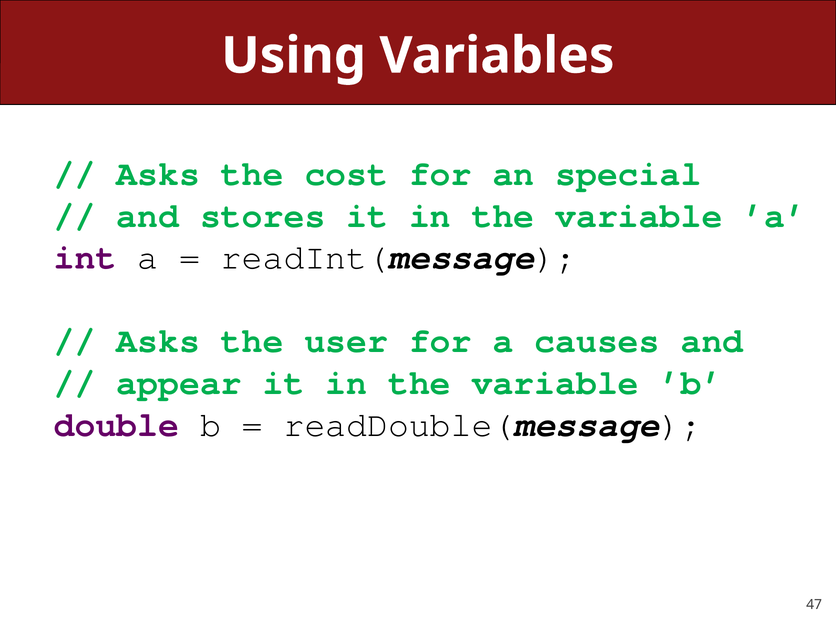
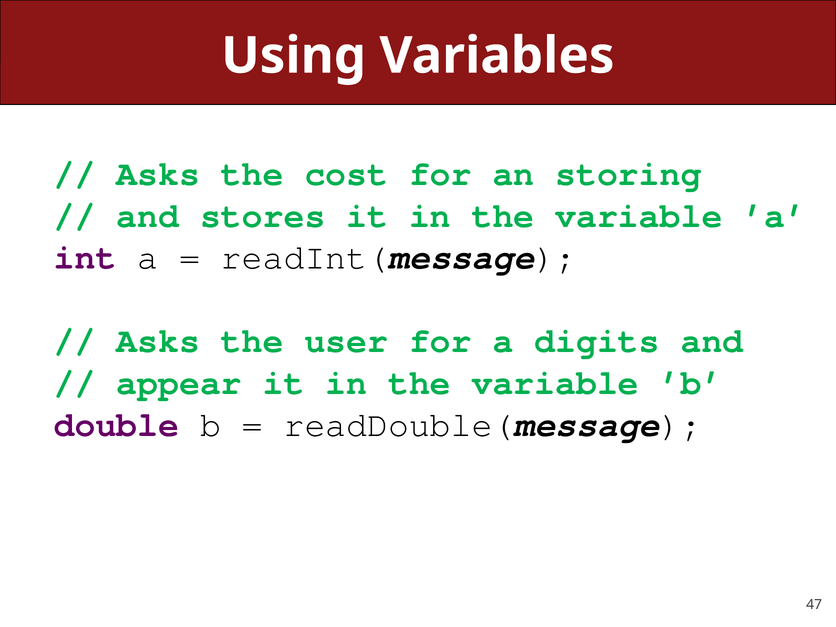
special: special -> storing
causes: causes -> digits
